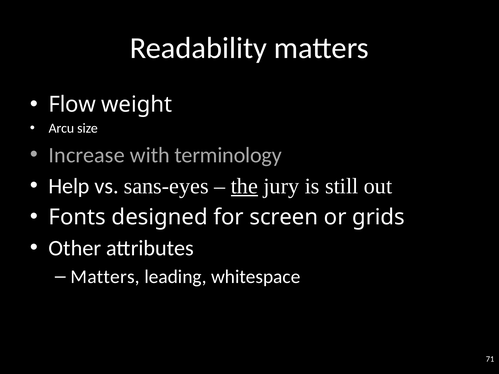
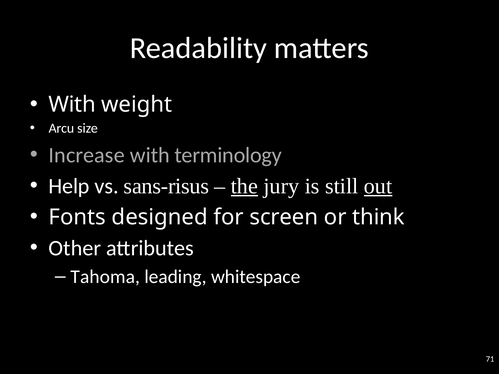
Flow at (72, 105): Flow -> With
sans-eyes: sans-eyes -> sans-risus
out underline: none -> present
grids: grids -> think
Matters at (105, 277): Matters -> Tahoma
